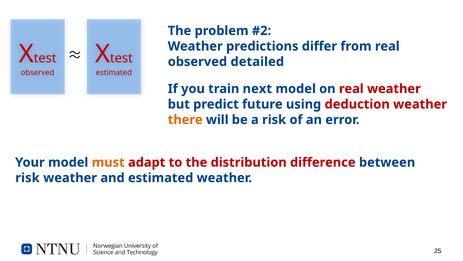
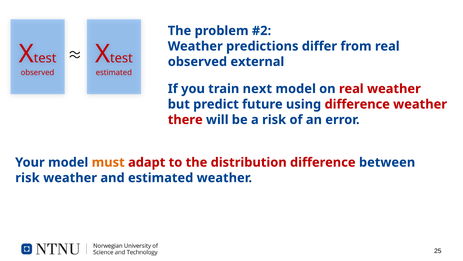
detailed: detailed -> external
using deduction: deduction -> difference
there colour: orange -> red
